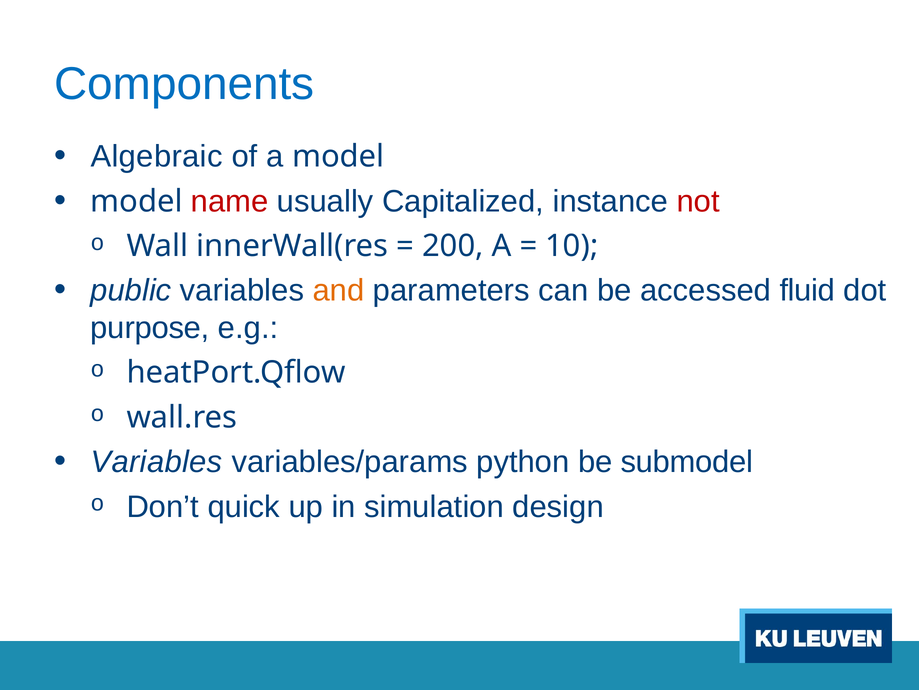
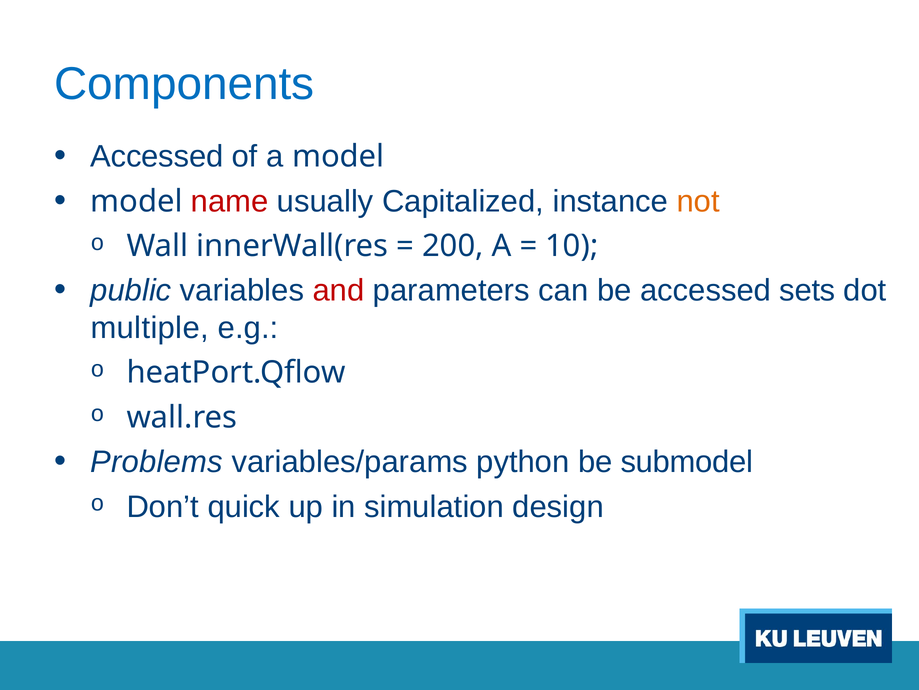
Algebraic at (157, 156): Algebraic -> Accessed
not colour: red -> orange
and colour: orange -> red
fluid: fluid -> sets
purpose: purpose -> multiple
Variables at (157, 462): Variables -> Problems
